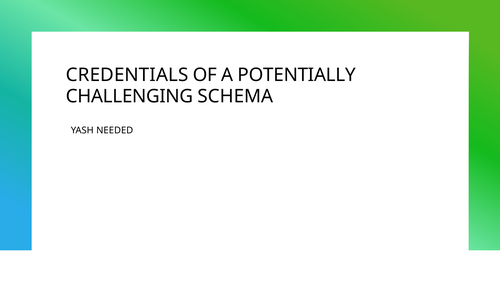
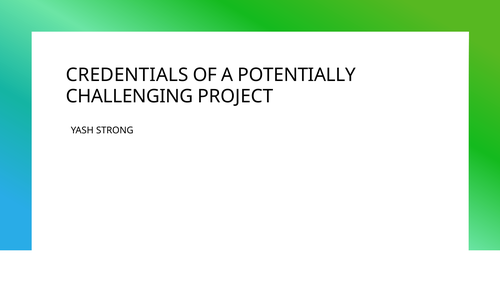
SCHEMA: SCHEMA -> PROJECT
NEEDED: NEEDED -> STRONG
